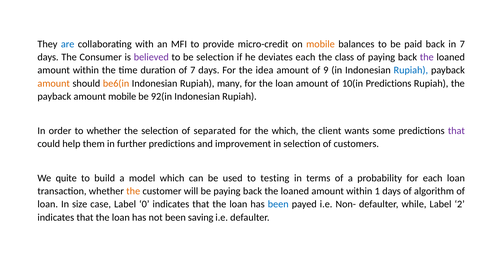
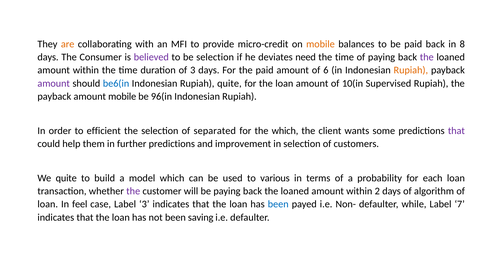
are colour: blue -> orange
in 7: 7 -> 8
deviates each: each -> need
class at (345, 57): class -> time
of 7: 7 -> 3
the idea: idea -> paid
9: 9 -> 6
Rupiah at (411, 70) colour: blue -> orange
amount at (54, 83) colour: orange -> purple
be6(in colour: orange -> blue
Rupiah many: many -> quite
10(in Predictions: Predictions -> Supervised
92(in: 92(in -> 96(in
to whether: whether -> efficient
testing: testing -> various
the at (133, 191) colour: orange -> purple
1: 1 -> 2
size: size -> feel
Label 0: 0 -> 3
2: 2 -> 7
